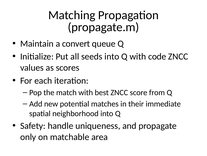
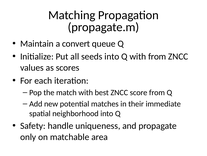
with code: code -> from
